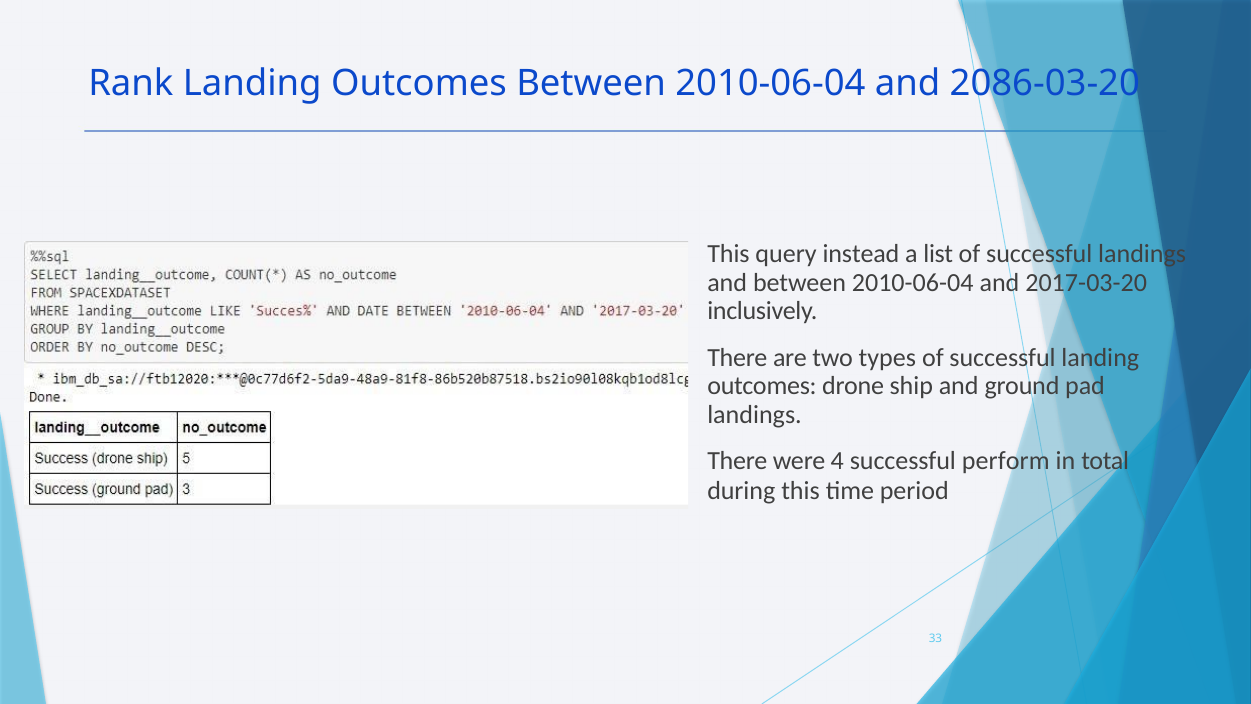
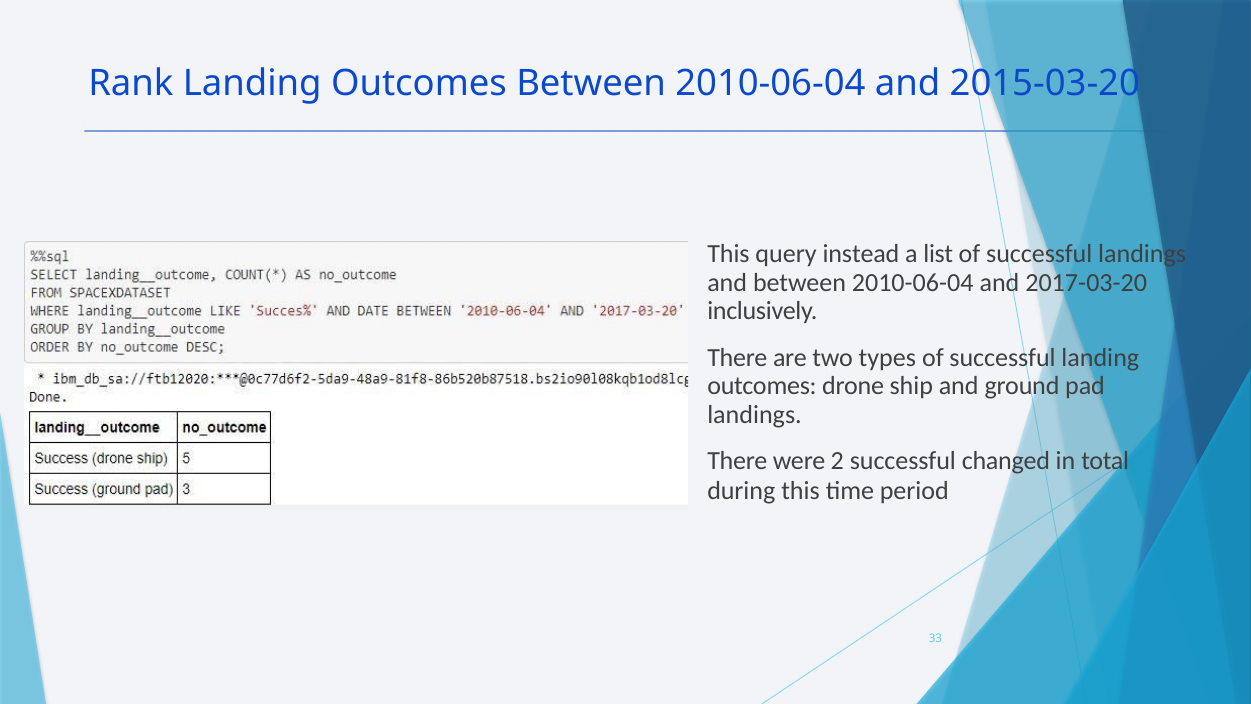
2086-03-20: 2086-03-20 -> 2015-03-20
4: 4 -> 2
perform: perform -> changed
